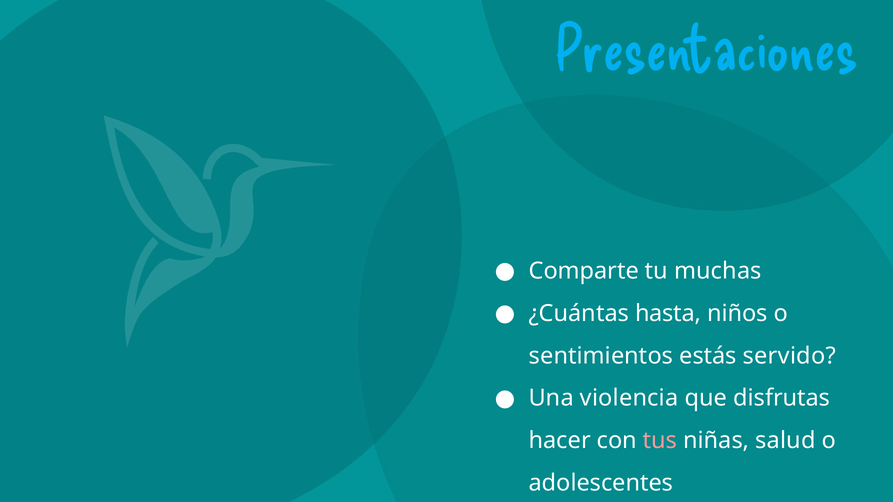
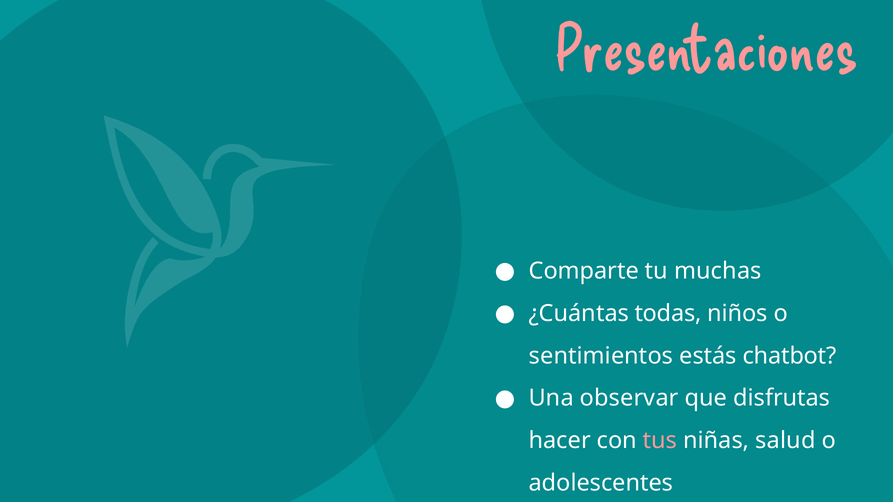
Presentaciones colour: light blue -> pink
hasta: hasta -> todas
servido: servido -> chatbot
violencia: violencia -> observar
